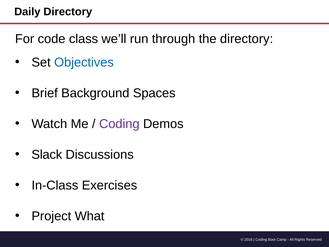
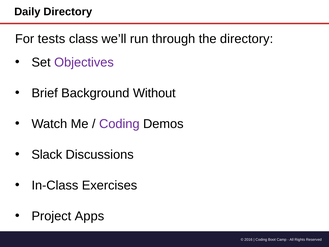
code: code -> tests
Objectives colour: blue -> purple
Spaces: Spaces -> Without
What: What -> Apps
